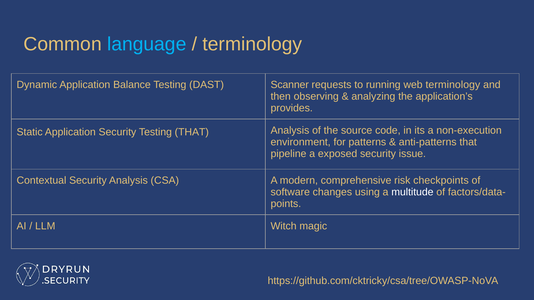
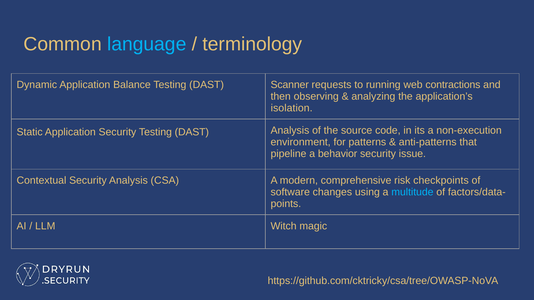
web terminology: terminology -> contractions
provides: provides -> isolation
Security Testing THAT: THAT -> DAST
exposed: exposed -> behavior
multitude colour: white -> light blue
